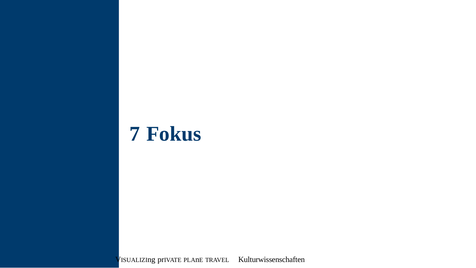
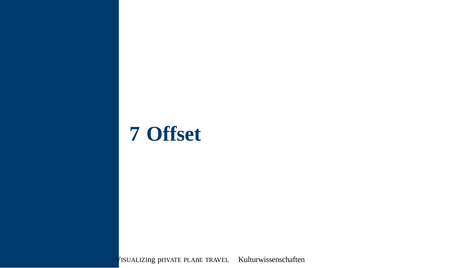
Fokus: Fokus -> Offset
